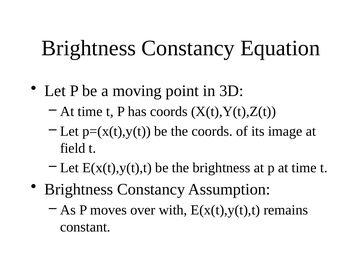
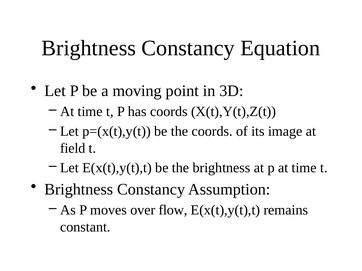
with: with -> flow
